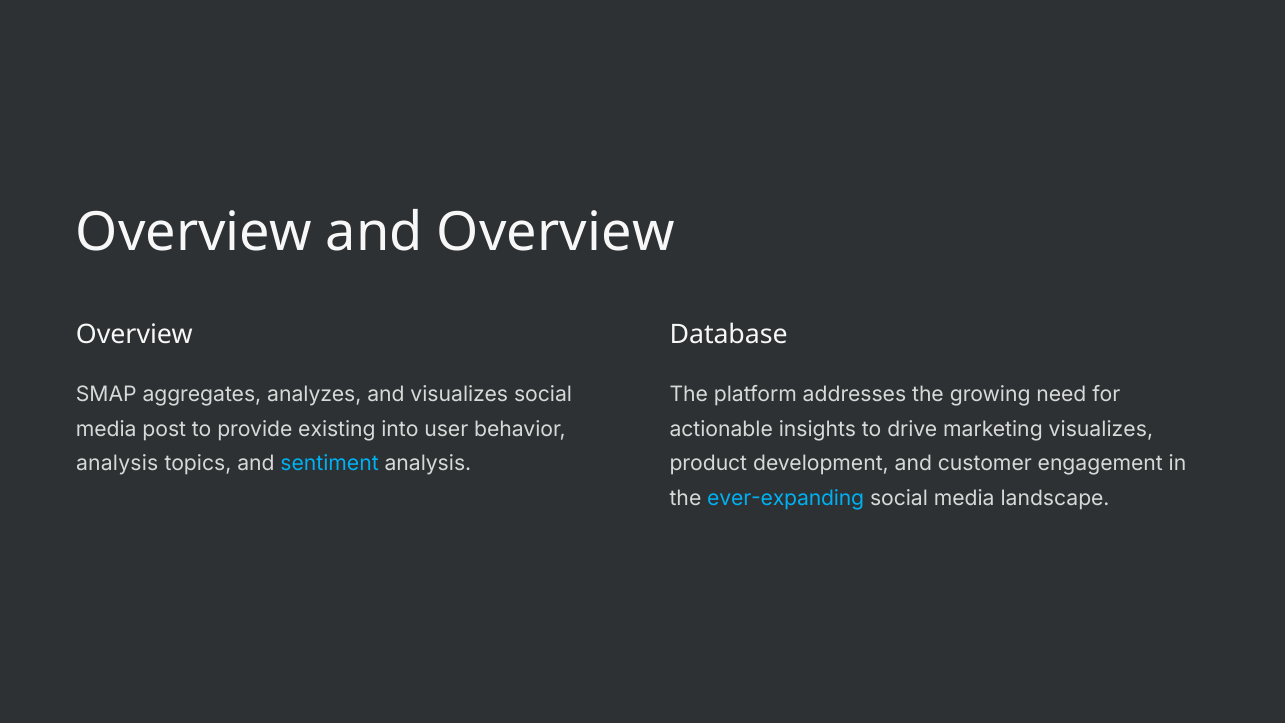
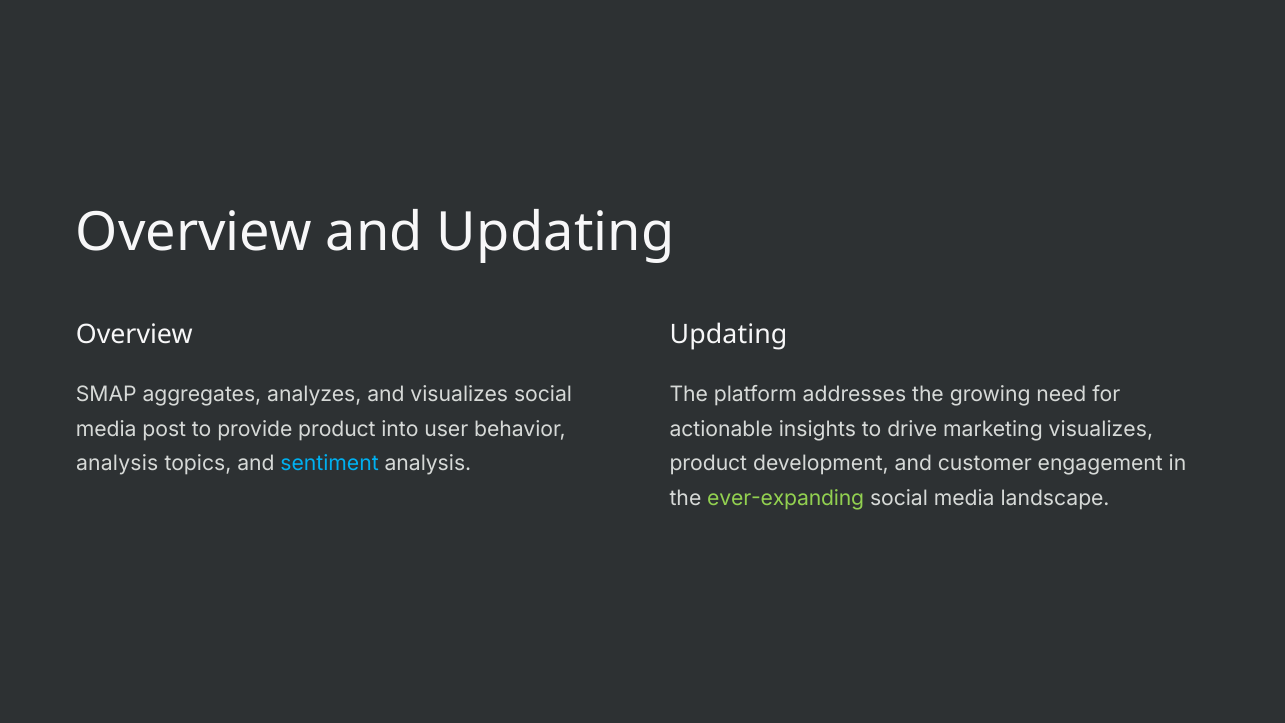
and Overview: Overview -> Updating
Database at (729, 335): Database -> Updating
provide existing: existing -> product
ever-expanding colour: light blue -> light green
